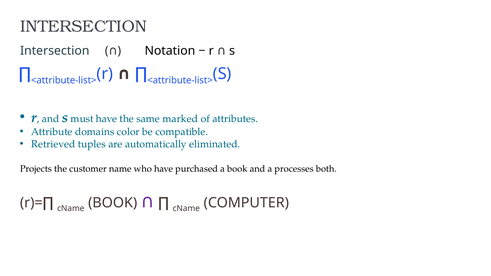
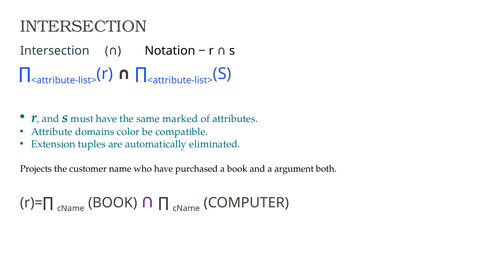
Retrieved: Retrieved -> Extension
processes: processes -> argument
